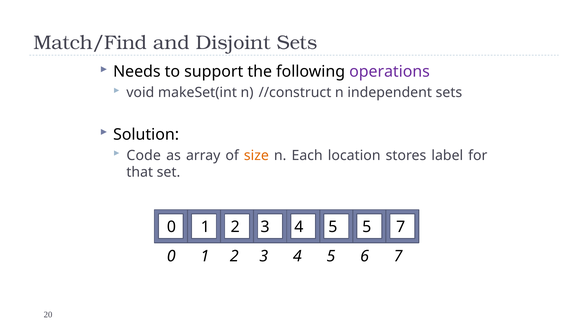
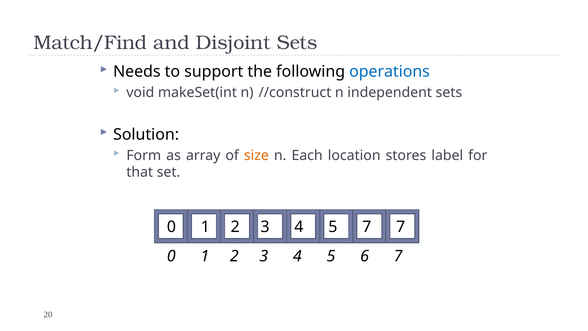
operations colour: purple -> blue
Code: Code -> Form
5 5: 5 -> 7
